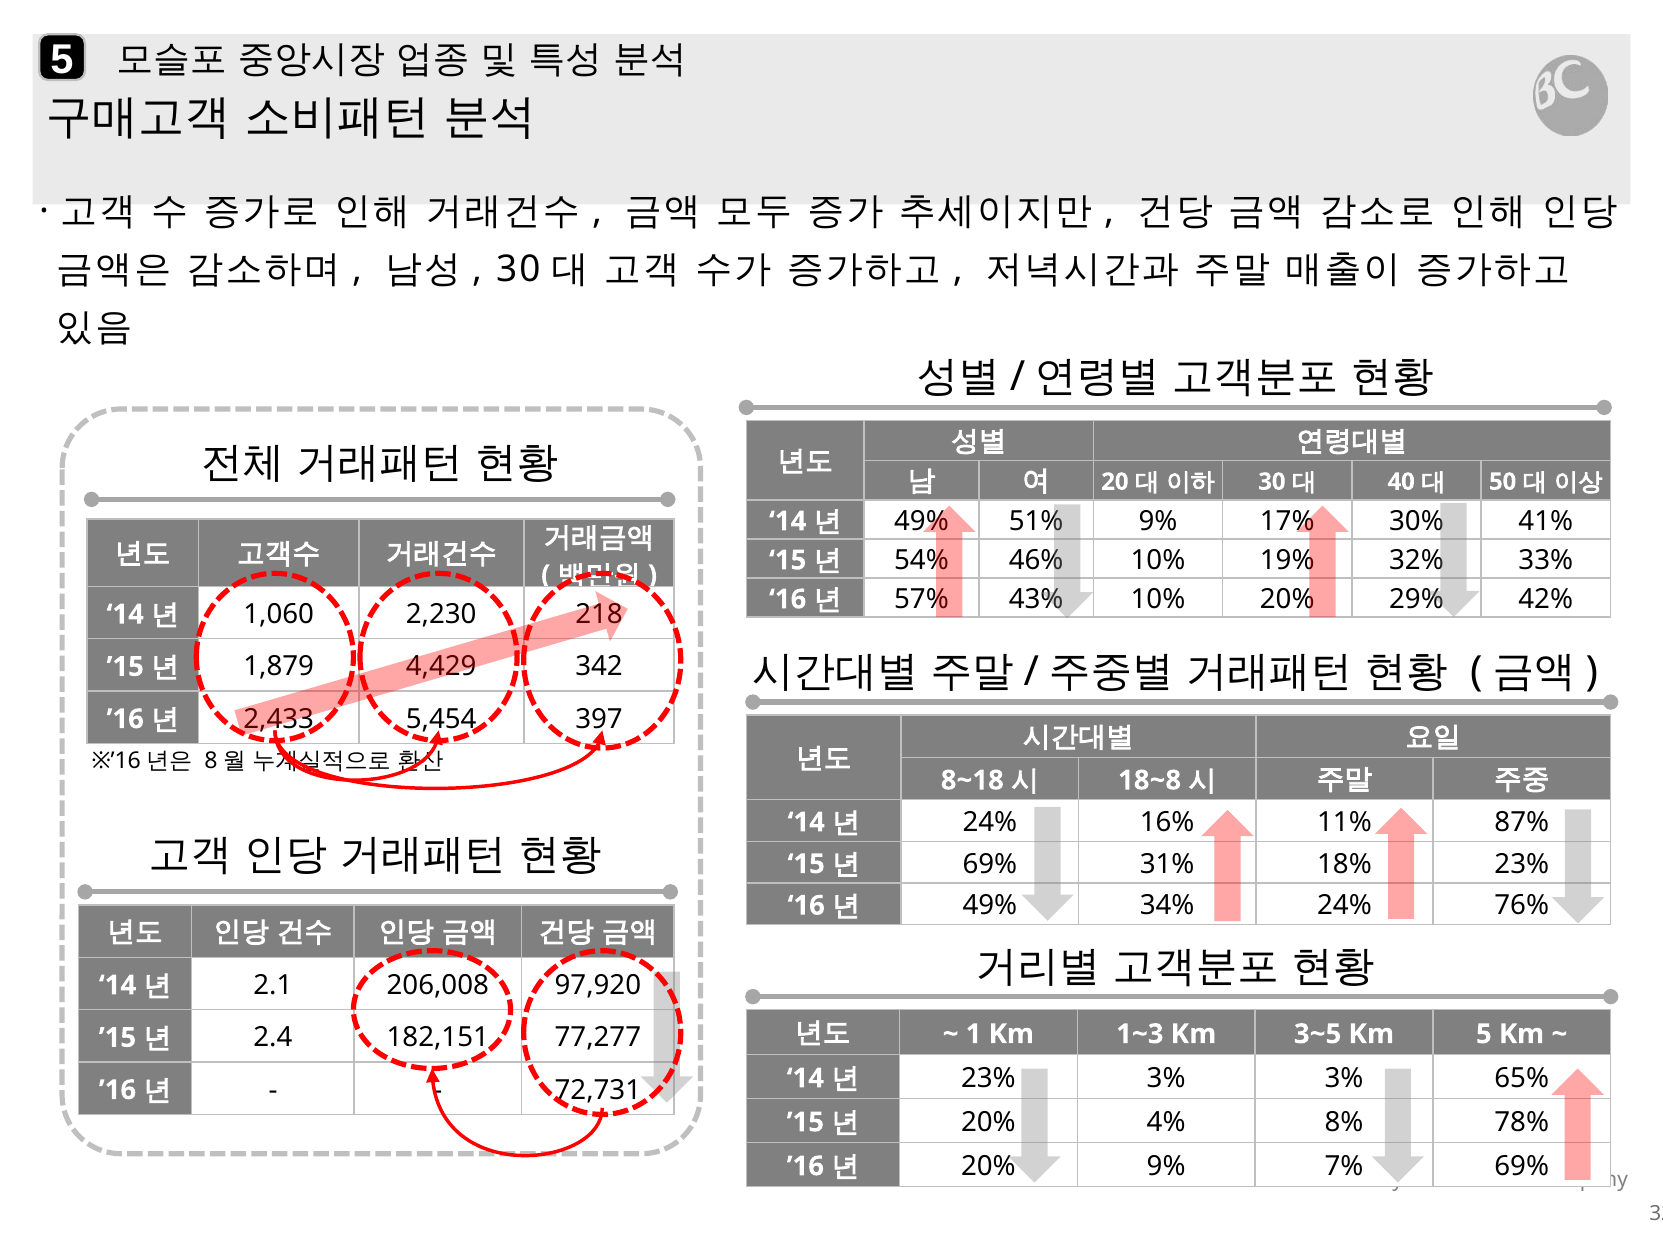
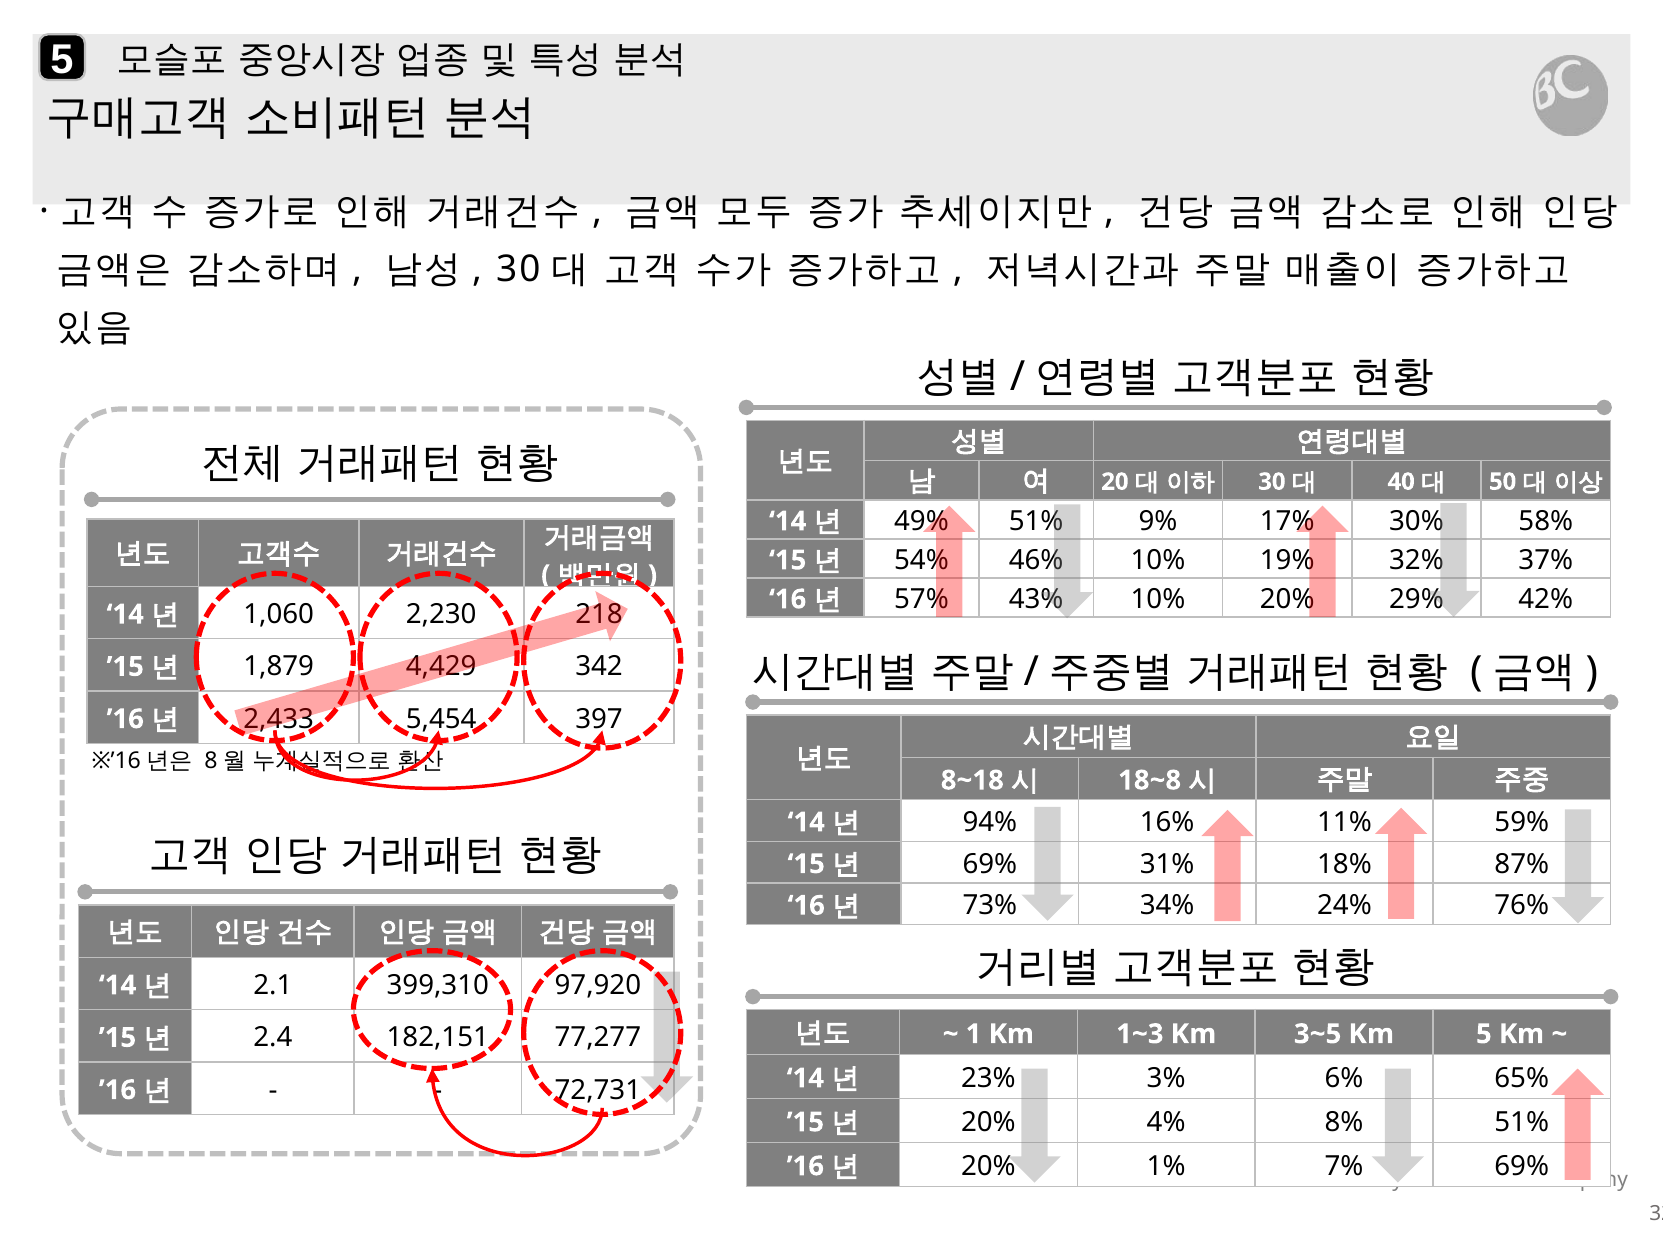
41%: 41% -> 58%
33%: 33% -> 37%
24% at (990, 823): 24% -> 94%
87%: 87% -> 59%
18% 23%: 23% -> 87%
49% at (990, 906): 49% -> 73%
206,008: 206,008 -> 399,310
3% 3%: 3% -> 6%
8% 78%: 78% -> 51%
9% at (1166, 1167): 9% -> 1%
